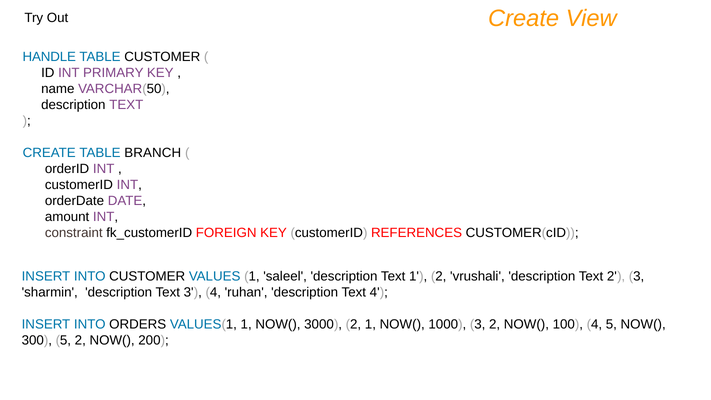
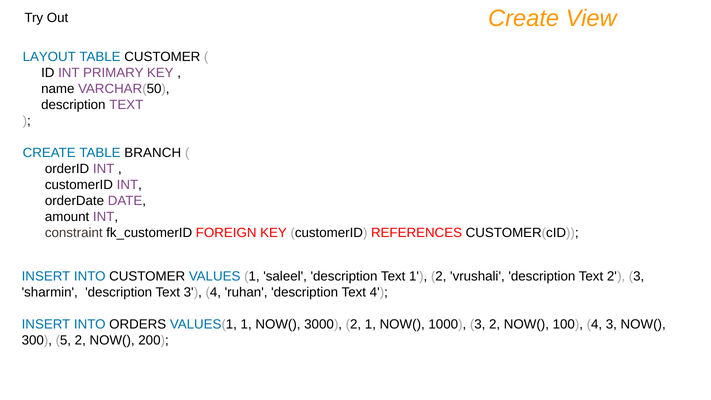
HANDLE: HANDLE -> LAYOUT
4 5: 5 -> 3
